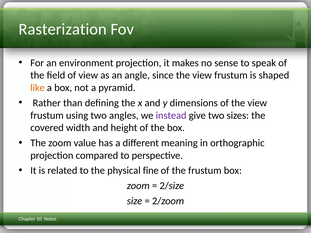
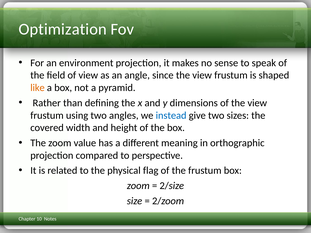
Rasterization: Rasterization -> Optimization
instead colour: purple -> blue
fine: fine -> flag
